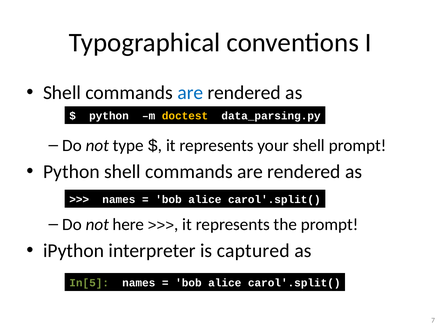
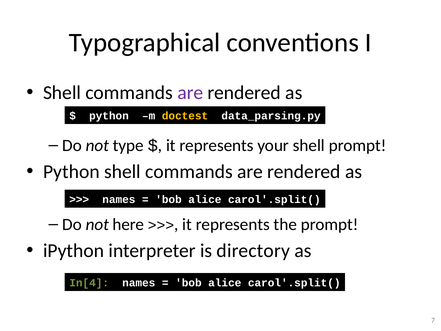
are at (190, 93) colour: blue -> purple
captured: captured -> directory
In[5: In[5 -> In[4
